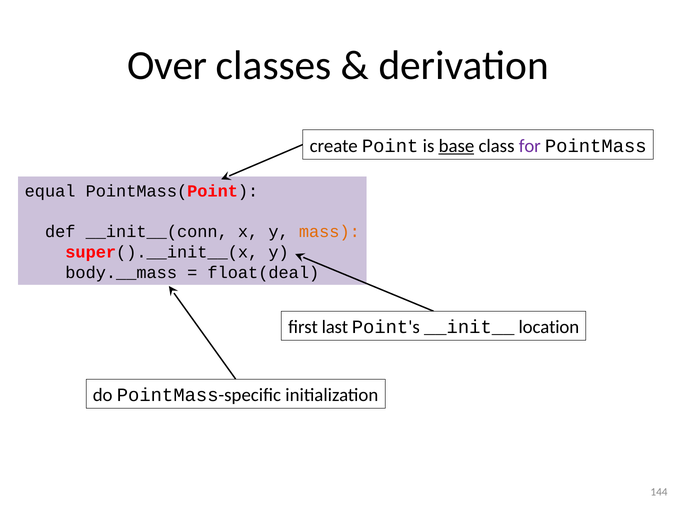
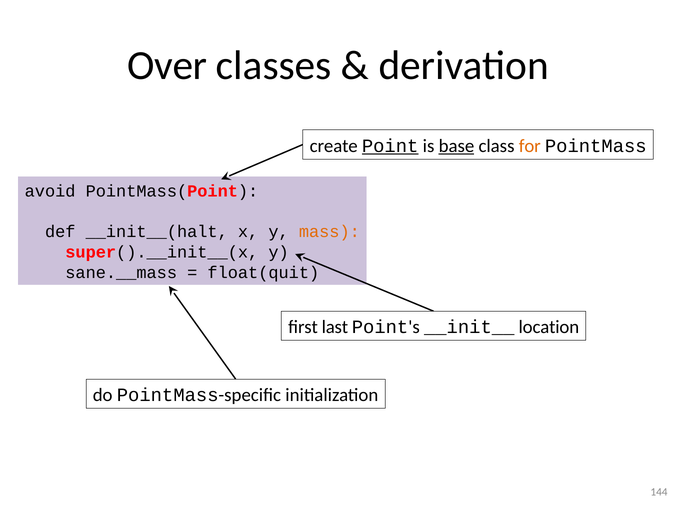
Point underline: none -> present
for colour: purple -> orange
equal: equal -> avoid
__init__(conn: __init__(conn -> __init__(halt
body.__mass: body.__mass -> sane.__mass
float(deal: float(deal -> float(quit
